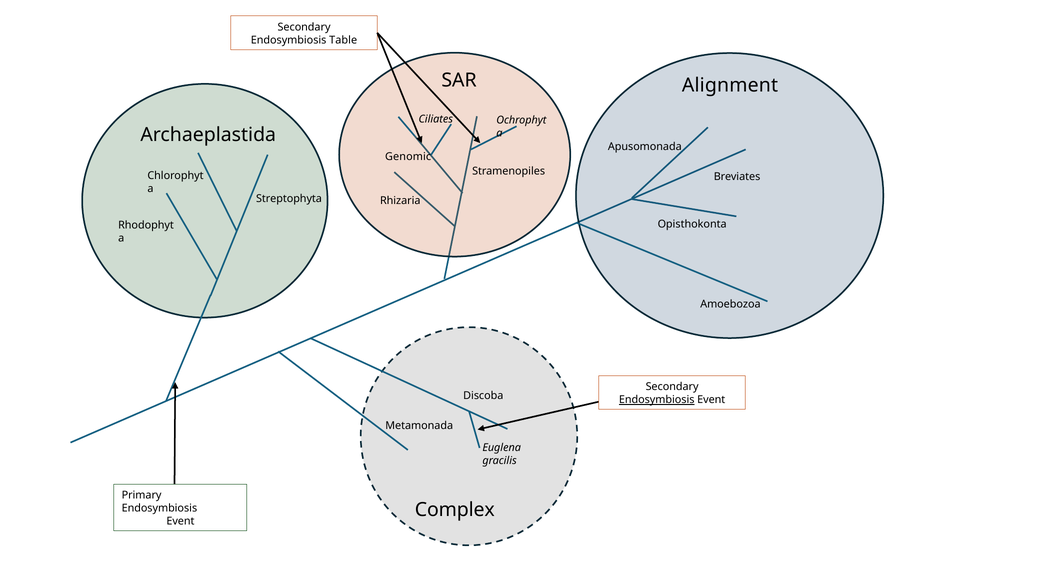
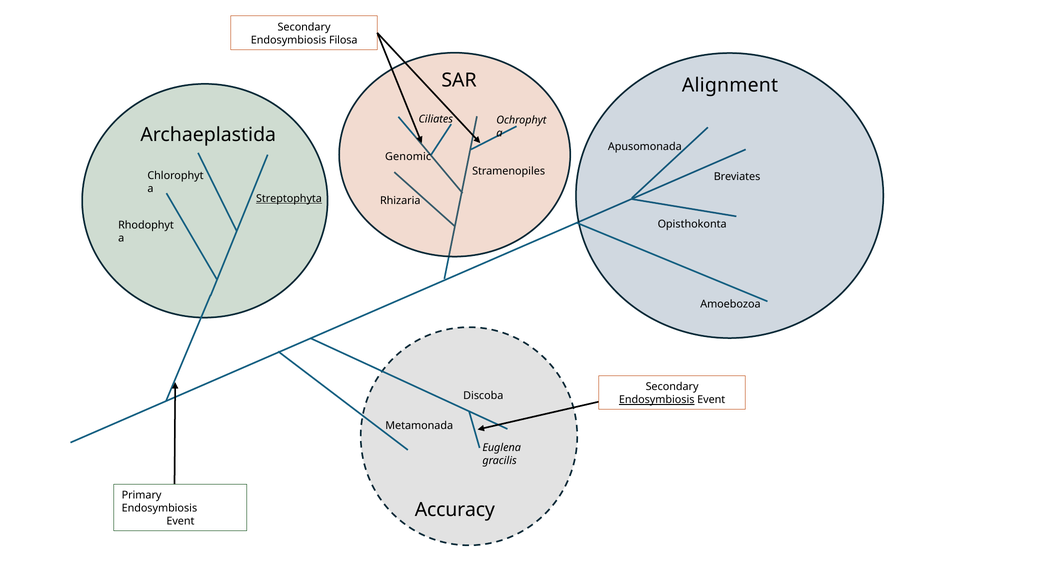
Table: Table -> Filosa
Streptophyta underline: none -> present
Complex: Complex -> Accuracy
